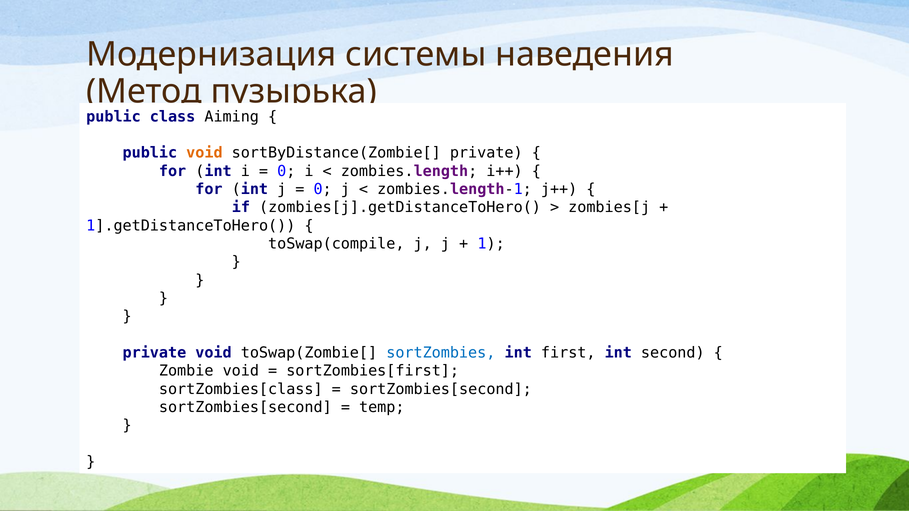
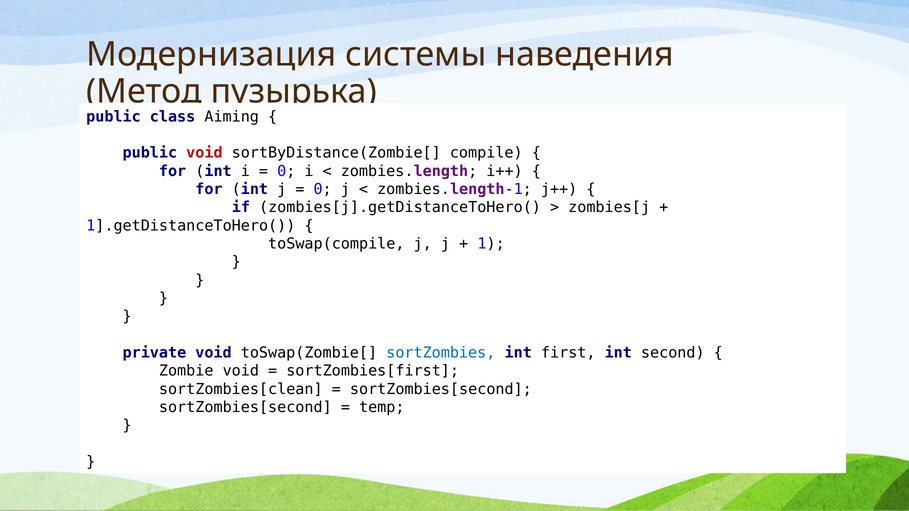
void at (204, 153) colour: orange -> red
sortByDistance(Zombie[ private: private -> compile
sortZombies[class: sortZombies[class -> sortZombies[clean
